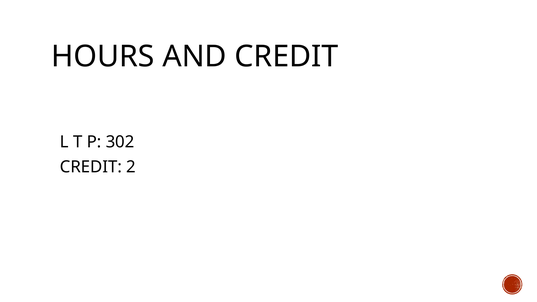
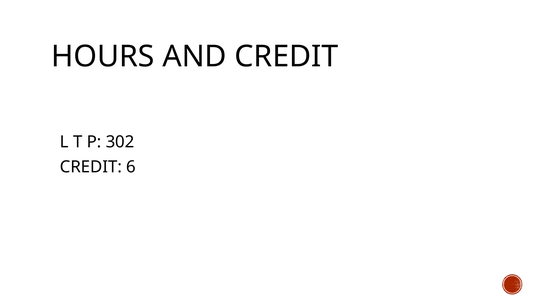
2: 2 -> 6
